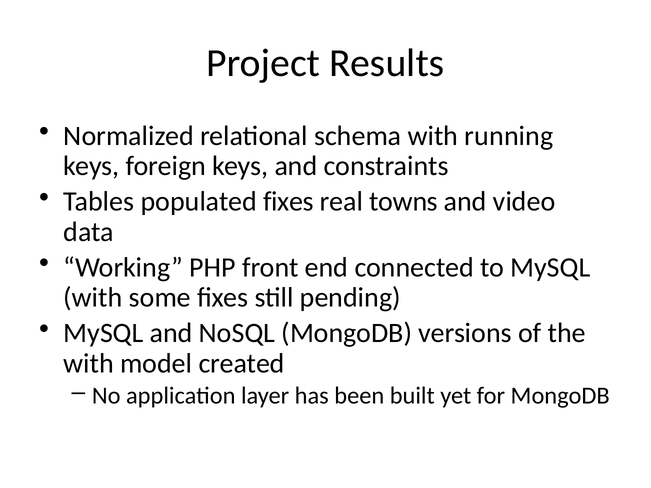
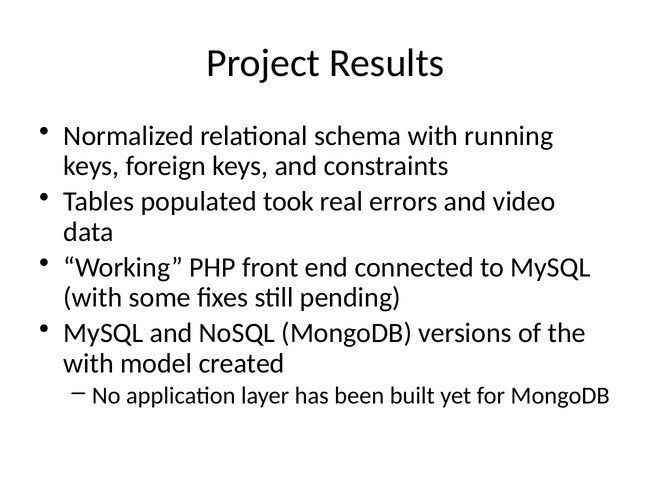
populated fixes: fixes -> took
towns: towns -> errors
